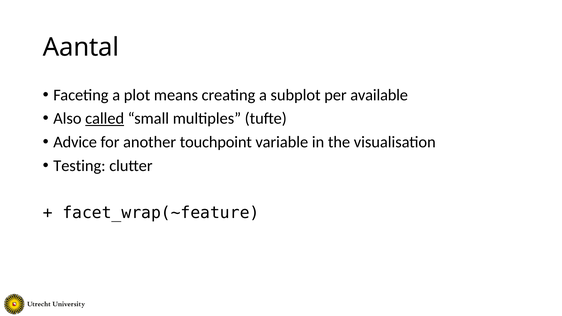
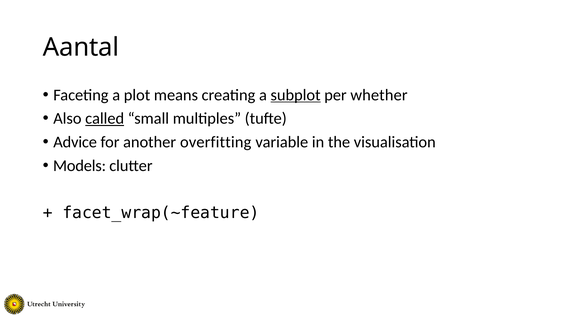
subplot underline: none -> present
available: available -> whether
touchpoint: touchpoint -> overfitting
Testing: Testing -> Models
